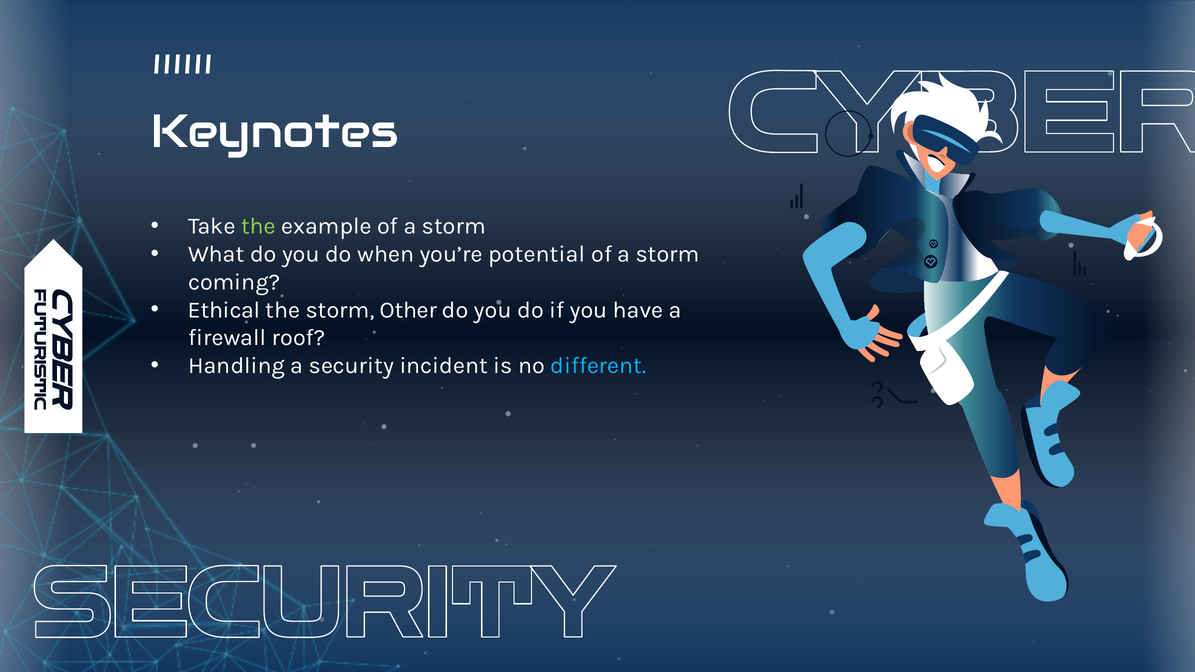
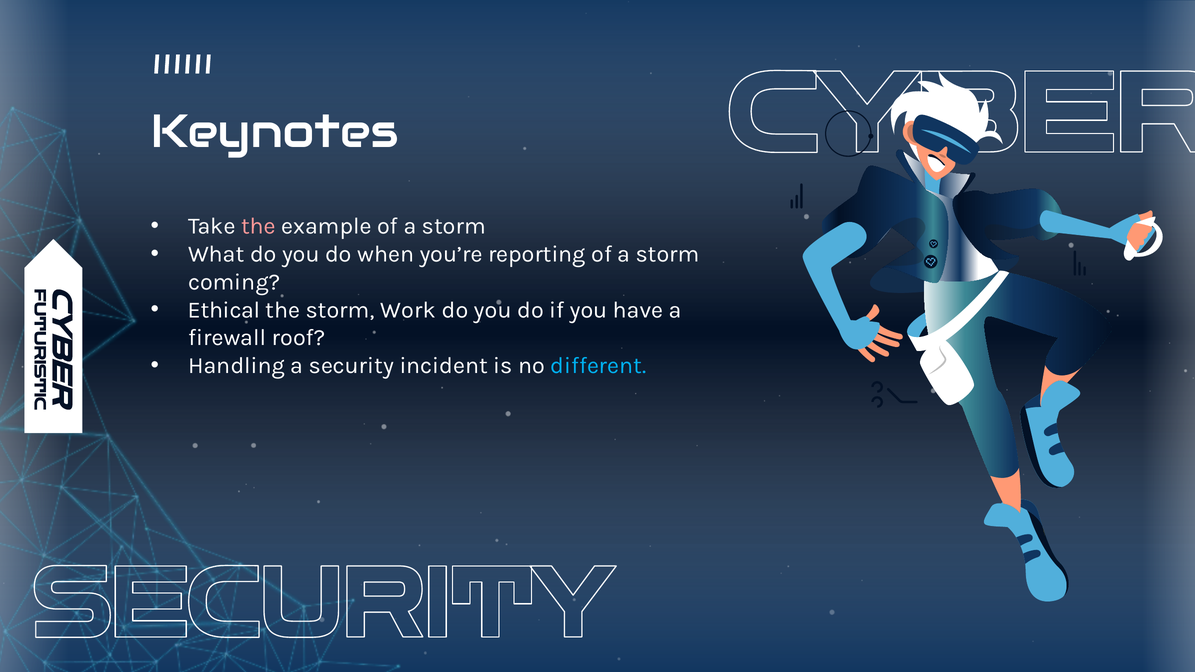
the at (258, 226) colour: light green -> pink
potential: potential -> reporting
Other: Other -> Work
